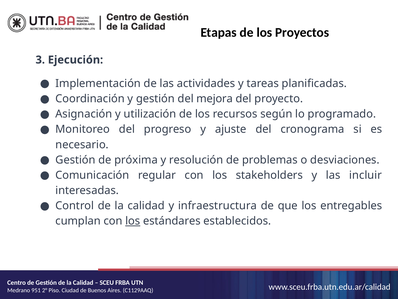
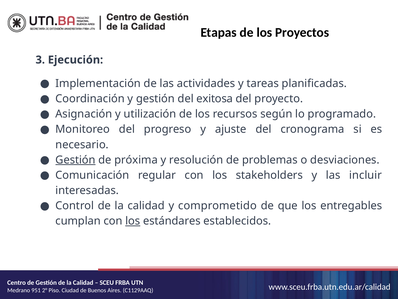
mejora: mejora -> exitosa
Gestión at (75, 160) underline: none -> present
infraestructura: infraestructura -> comprometido
